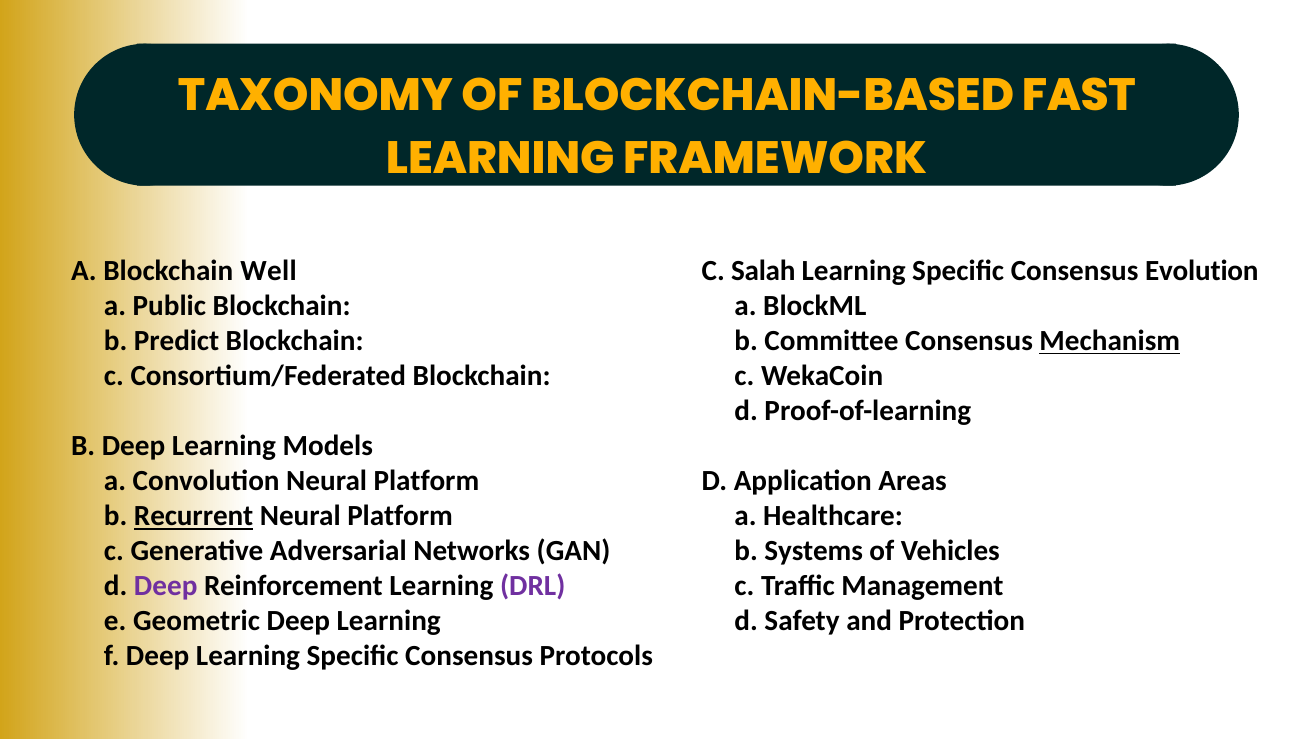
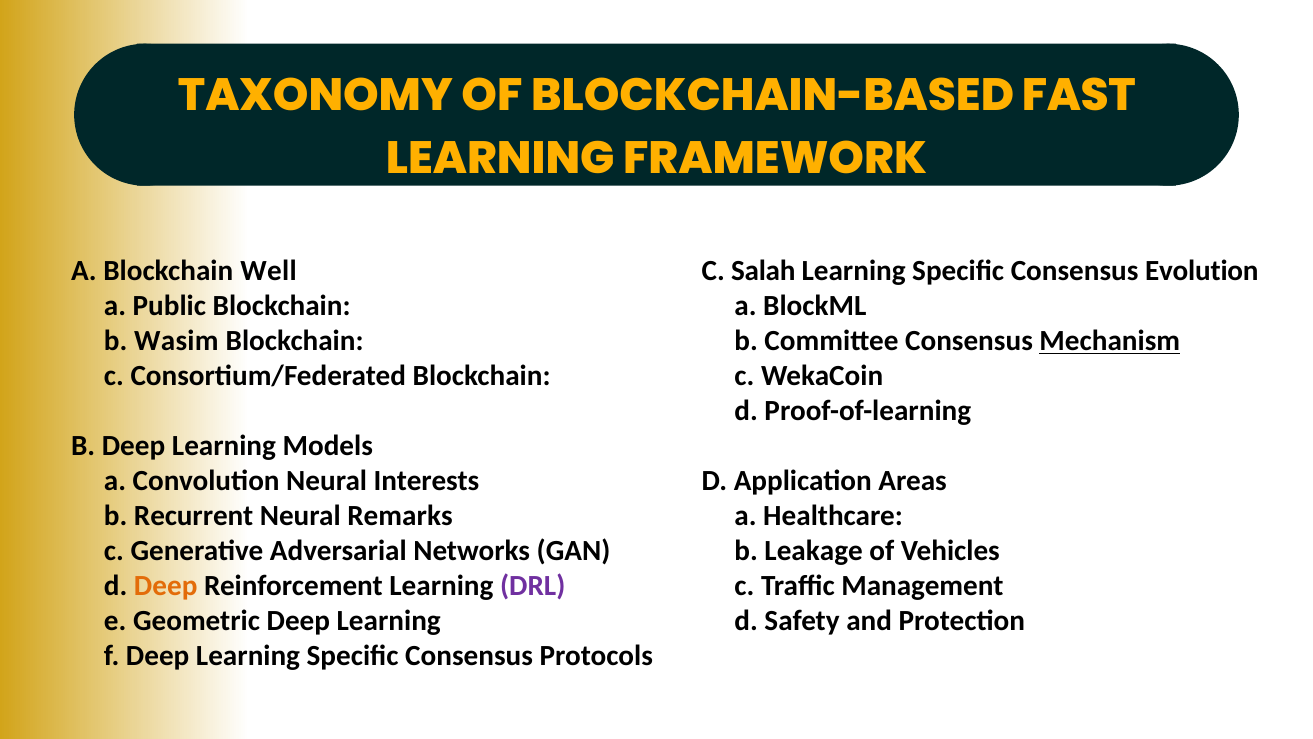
Predict: Predict -> Wasim
Convolution Neural Platform: Platform -> Interests
Recurrent underline: present -> none
Platform at (400, 516): Platform -> Remarks
Systems: Systems -> Leakage
Deep at (166, 586) colour: purple -> orange
